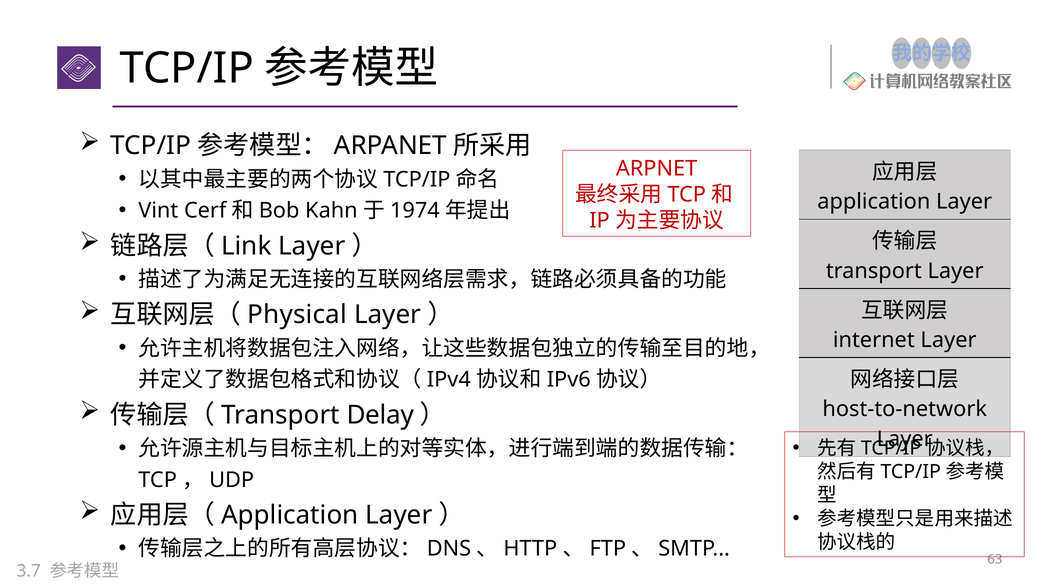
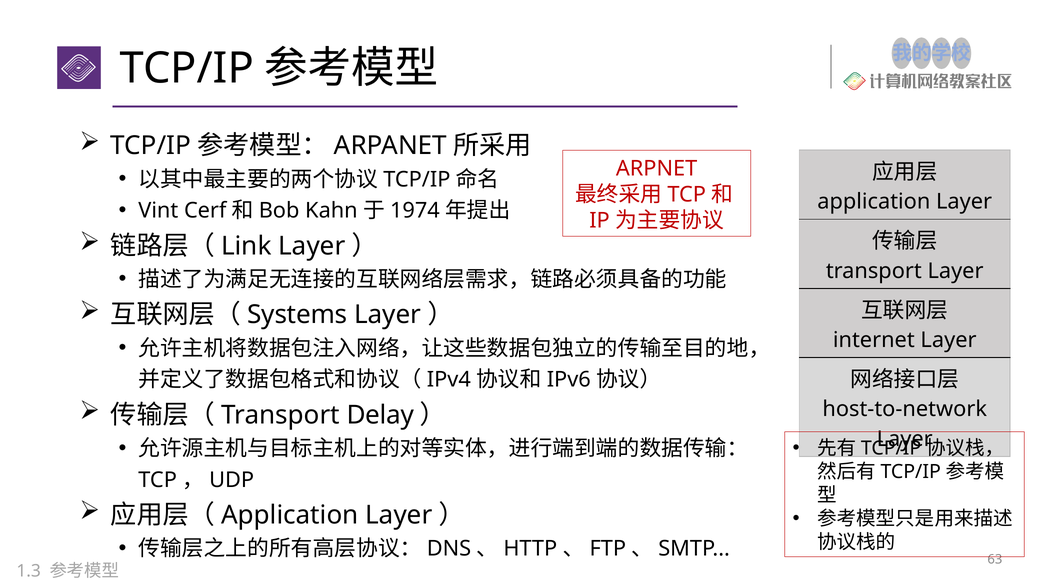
Physical: Physical -> Systems
3.7: 3.7 -> 1.3
